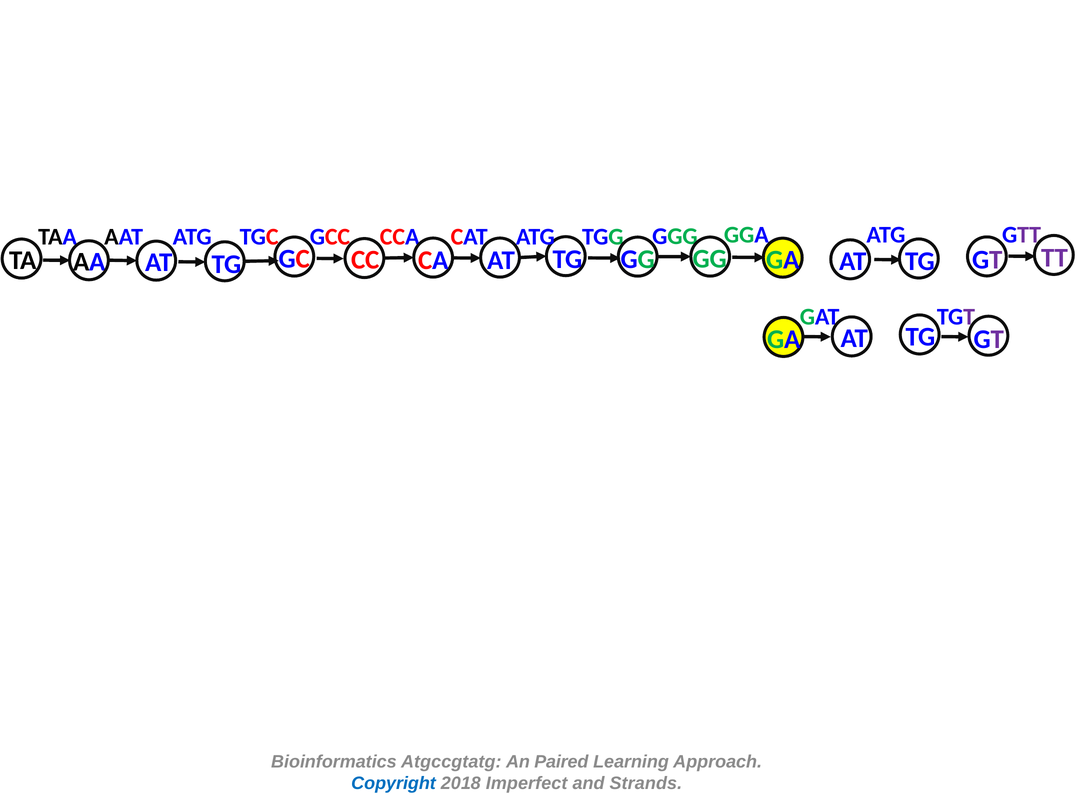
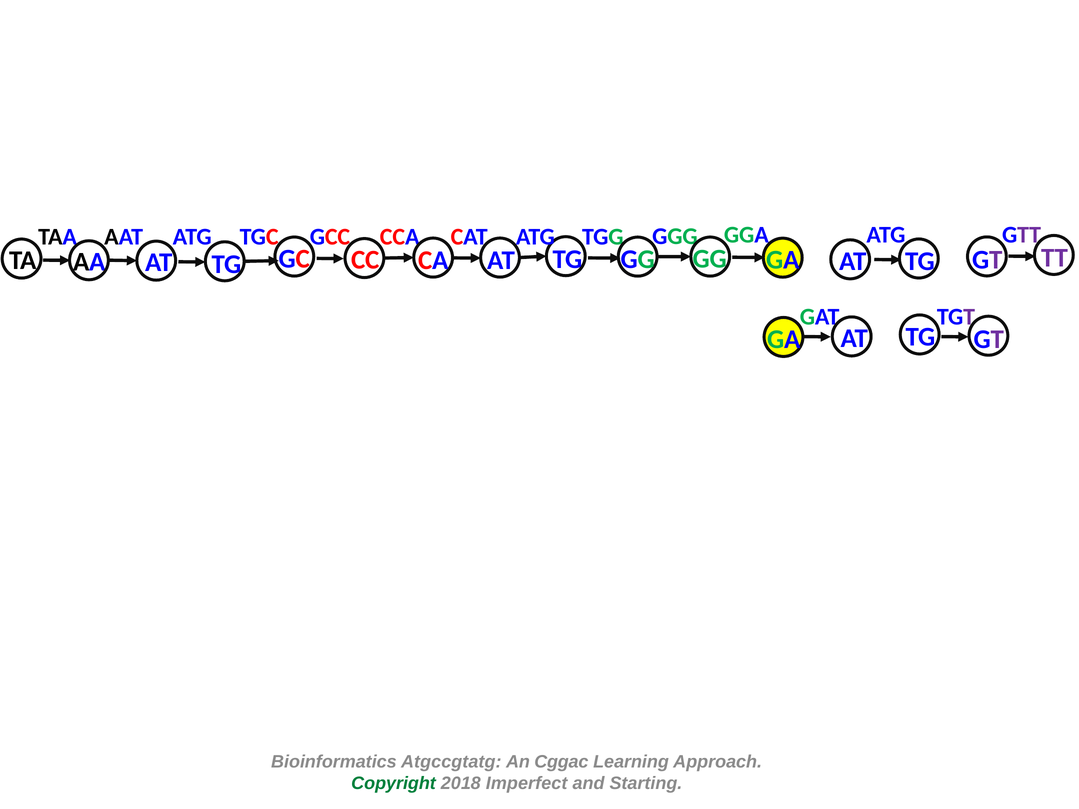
Paired: Paired -> Cggac
Copyright colour: blue -> green
Strands: Strands -> Starting
